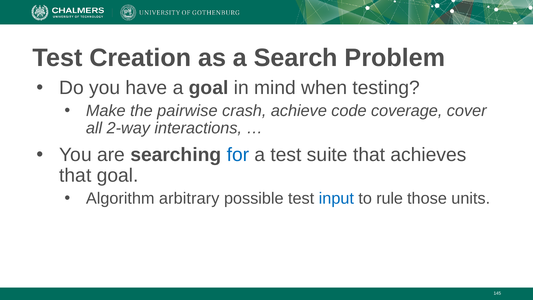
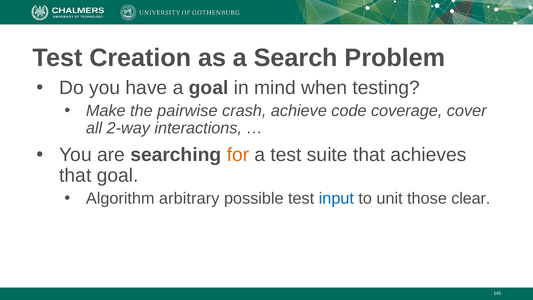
for colour: blue -> orange
rule: rule -> unit
units: units -> clear
